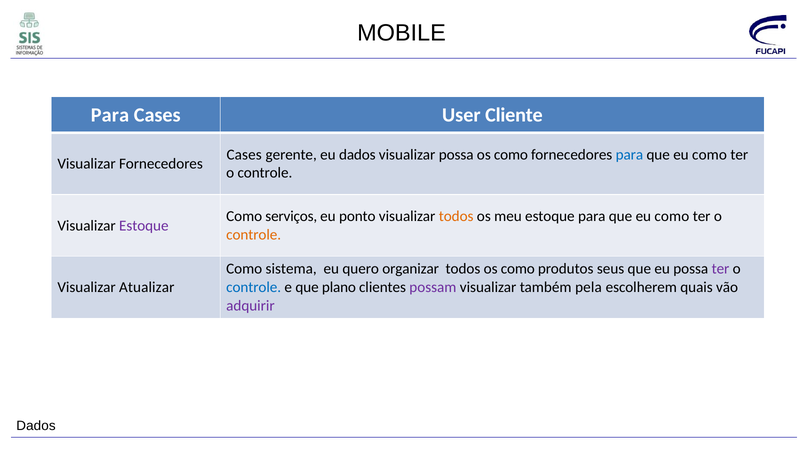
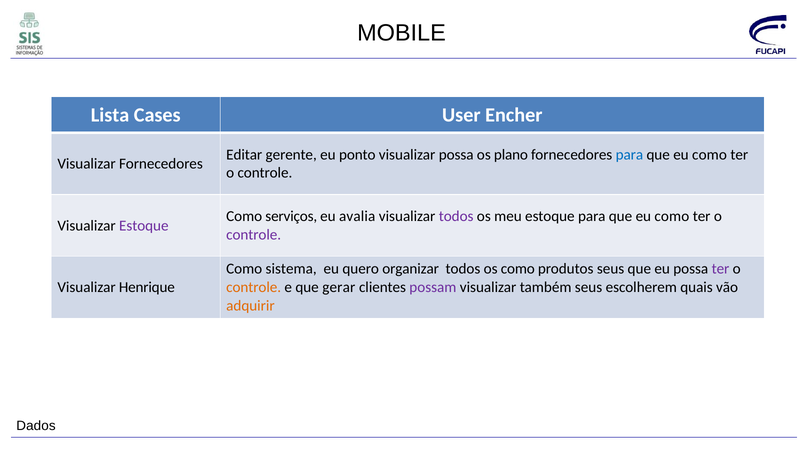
Para at (110, 115): Para -> Lista
Cliente: Cliente -> Encher
Cases at (244, 154): Cases -> Editar
eu dados: dados -> ponto
como at (511, 154): como -> plano
ponto: ponto -> avalia
todos at (456, 216) colour: orange -> purple
controle at (254, 235) colour: orange -> purple
Atualizar: Atualizar -> Henrique
controle at (254, 287) colour: blue -> orange
plano: plano -> gerar
também pela: pela -> seus
adquirir colour: purple -> orange
